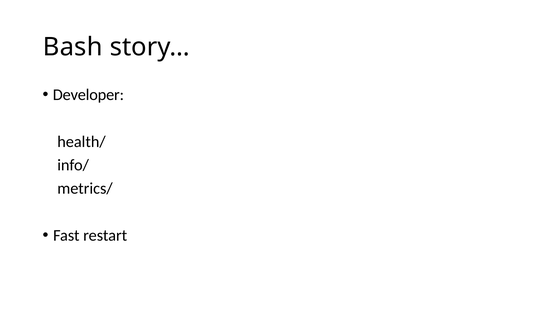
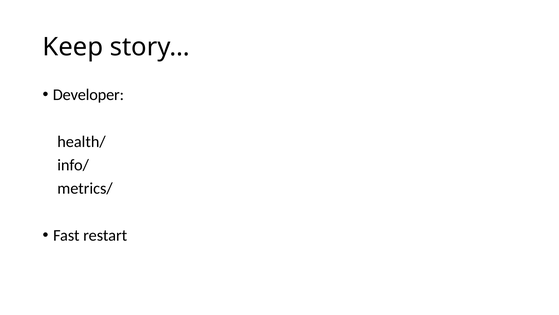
Bash: Bash -> Keep
